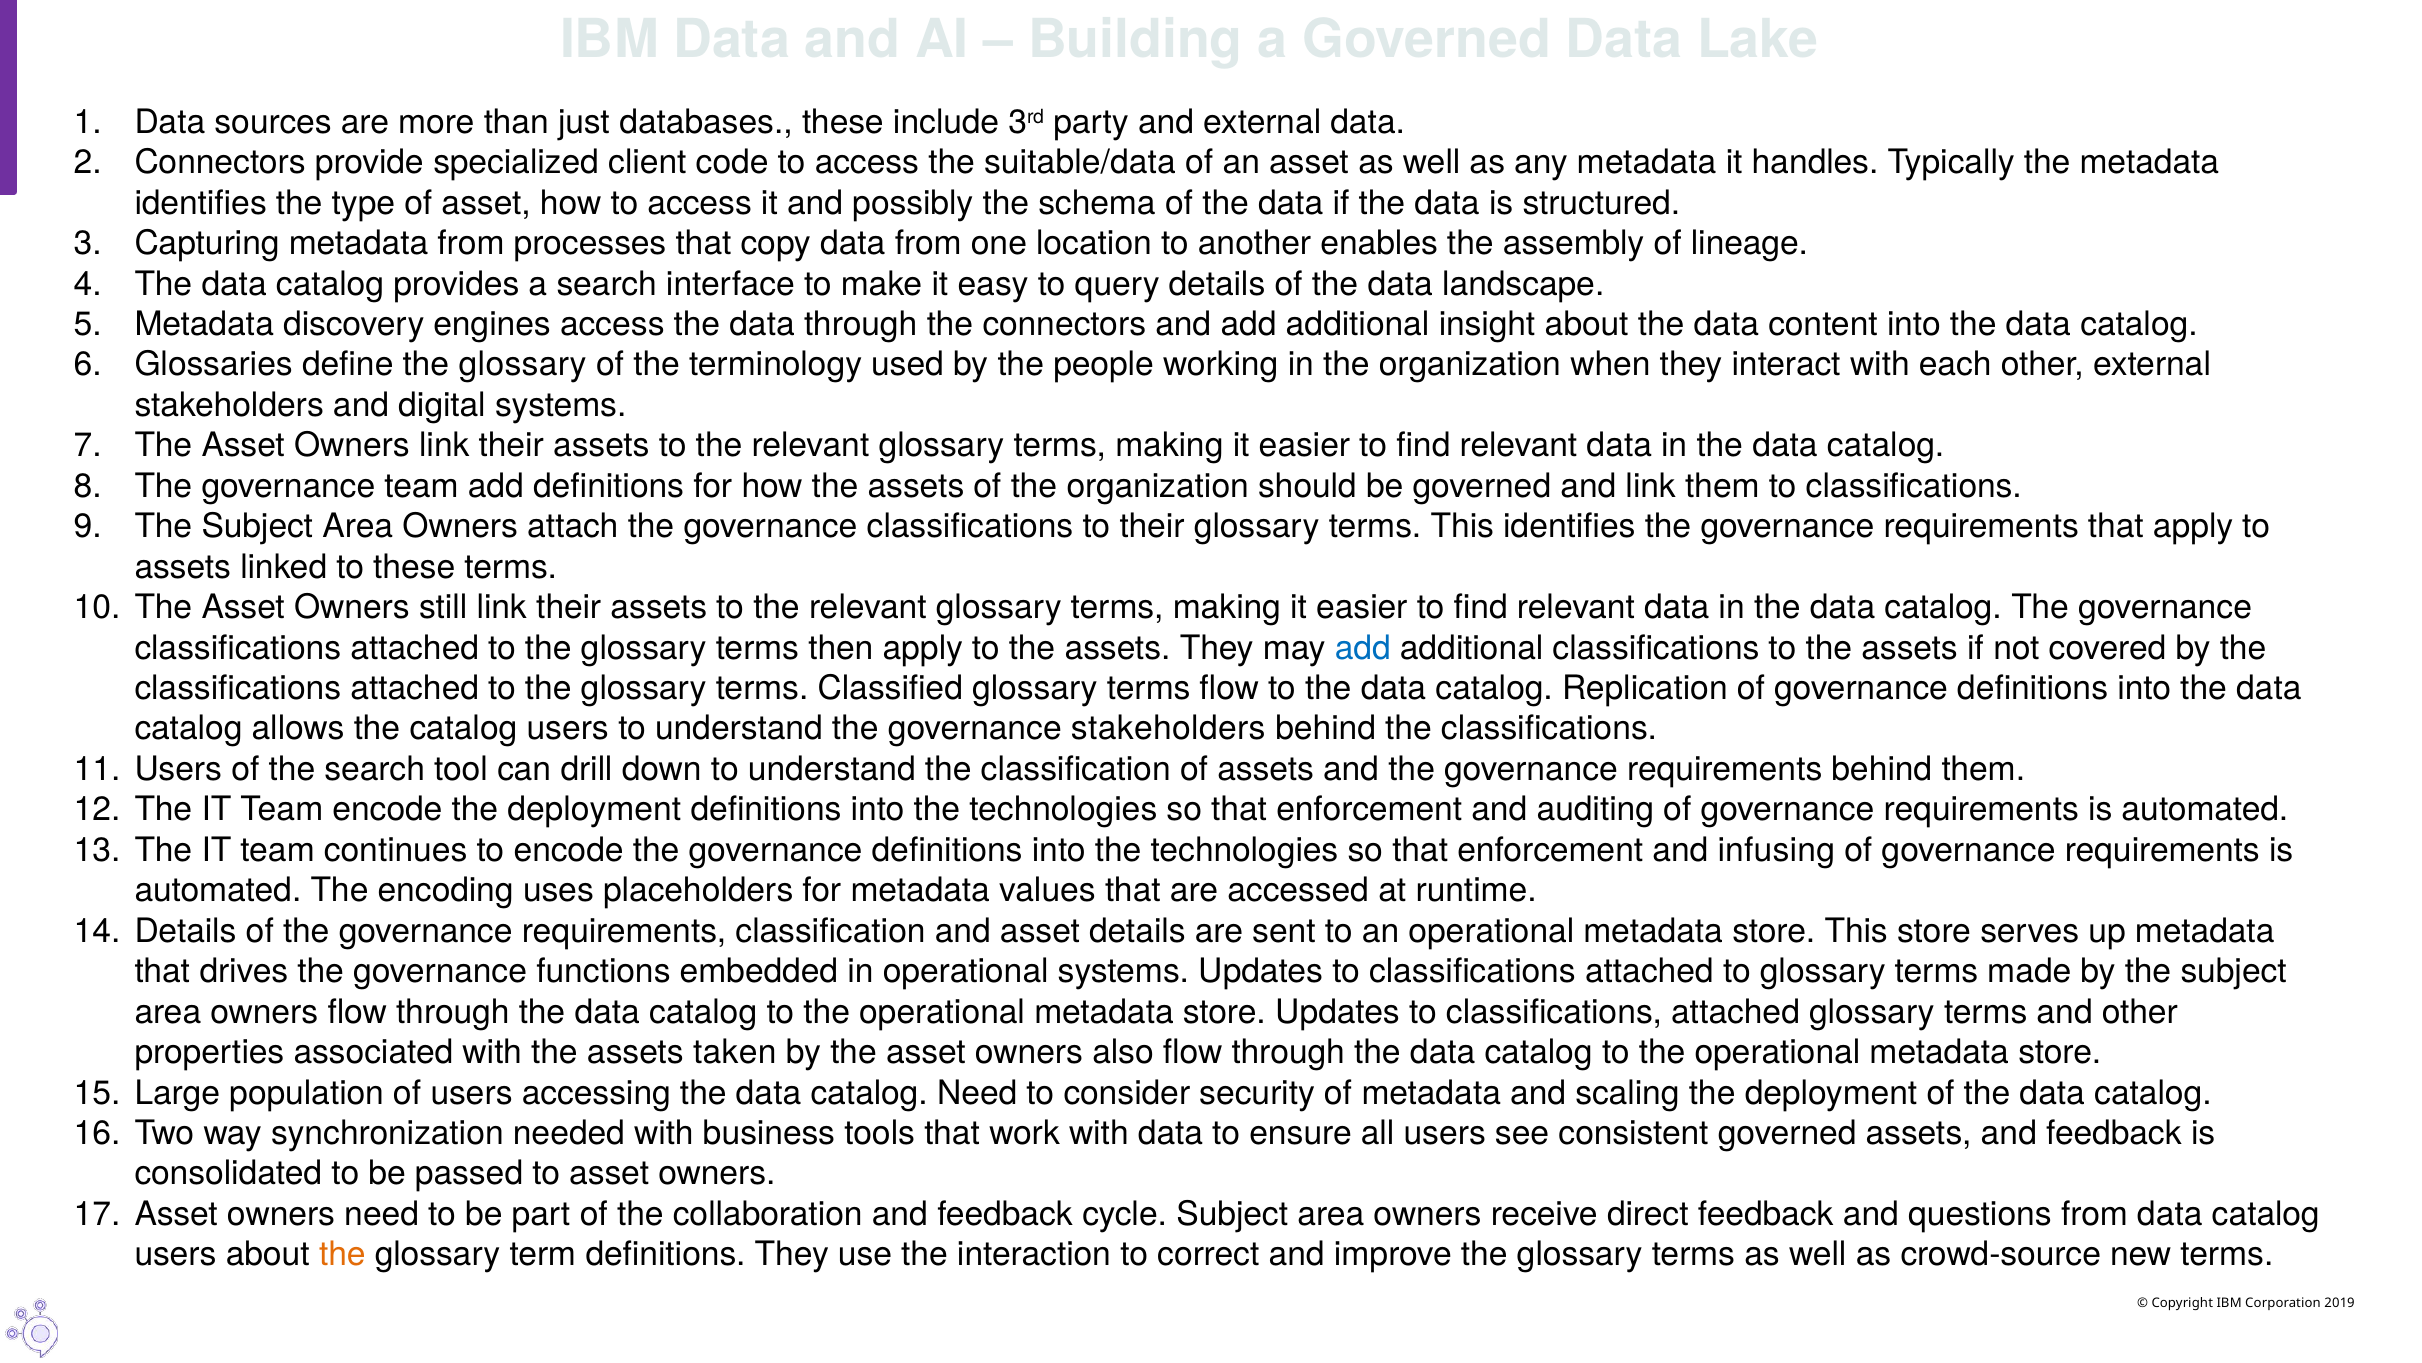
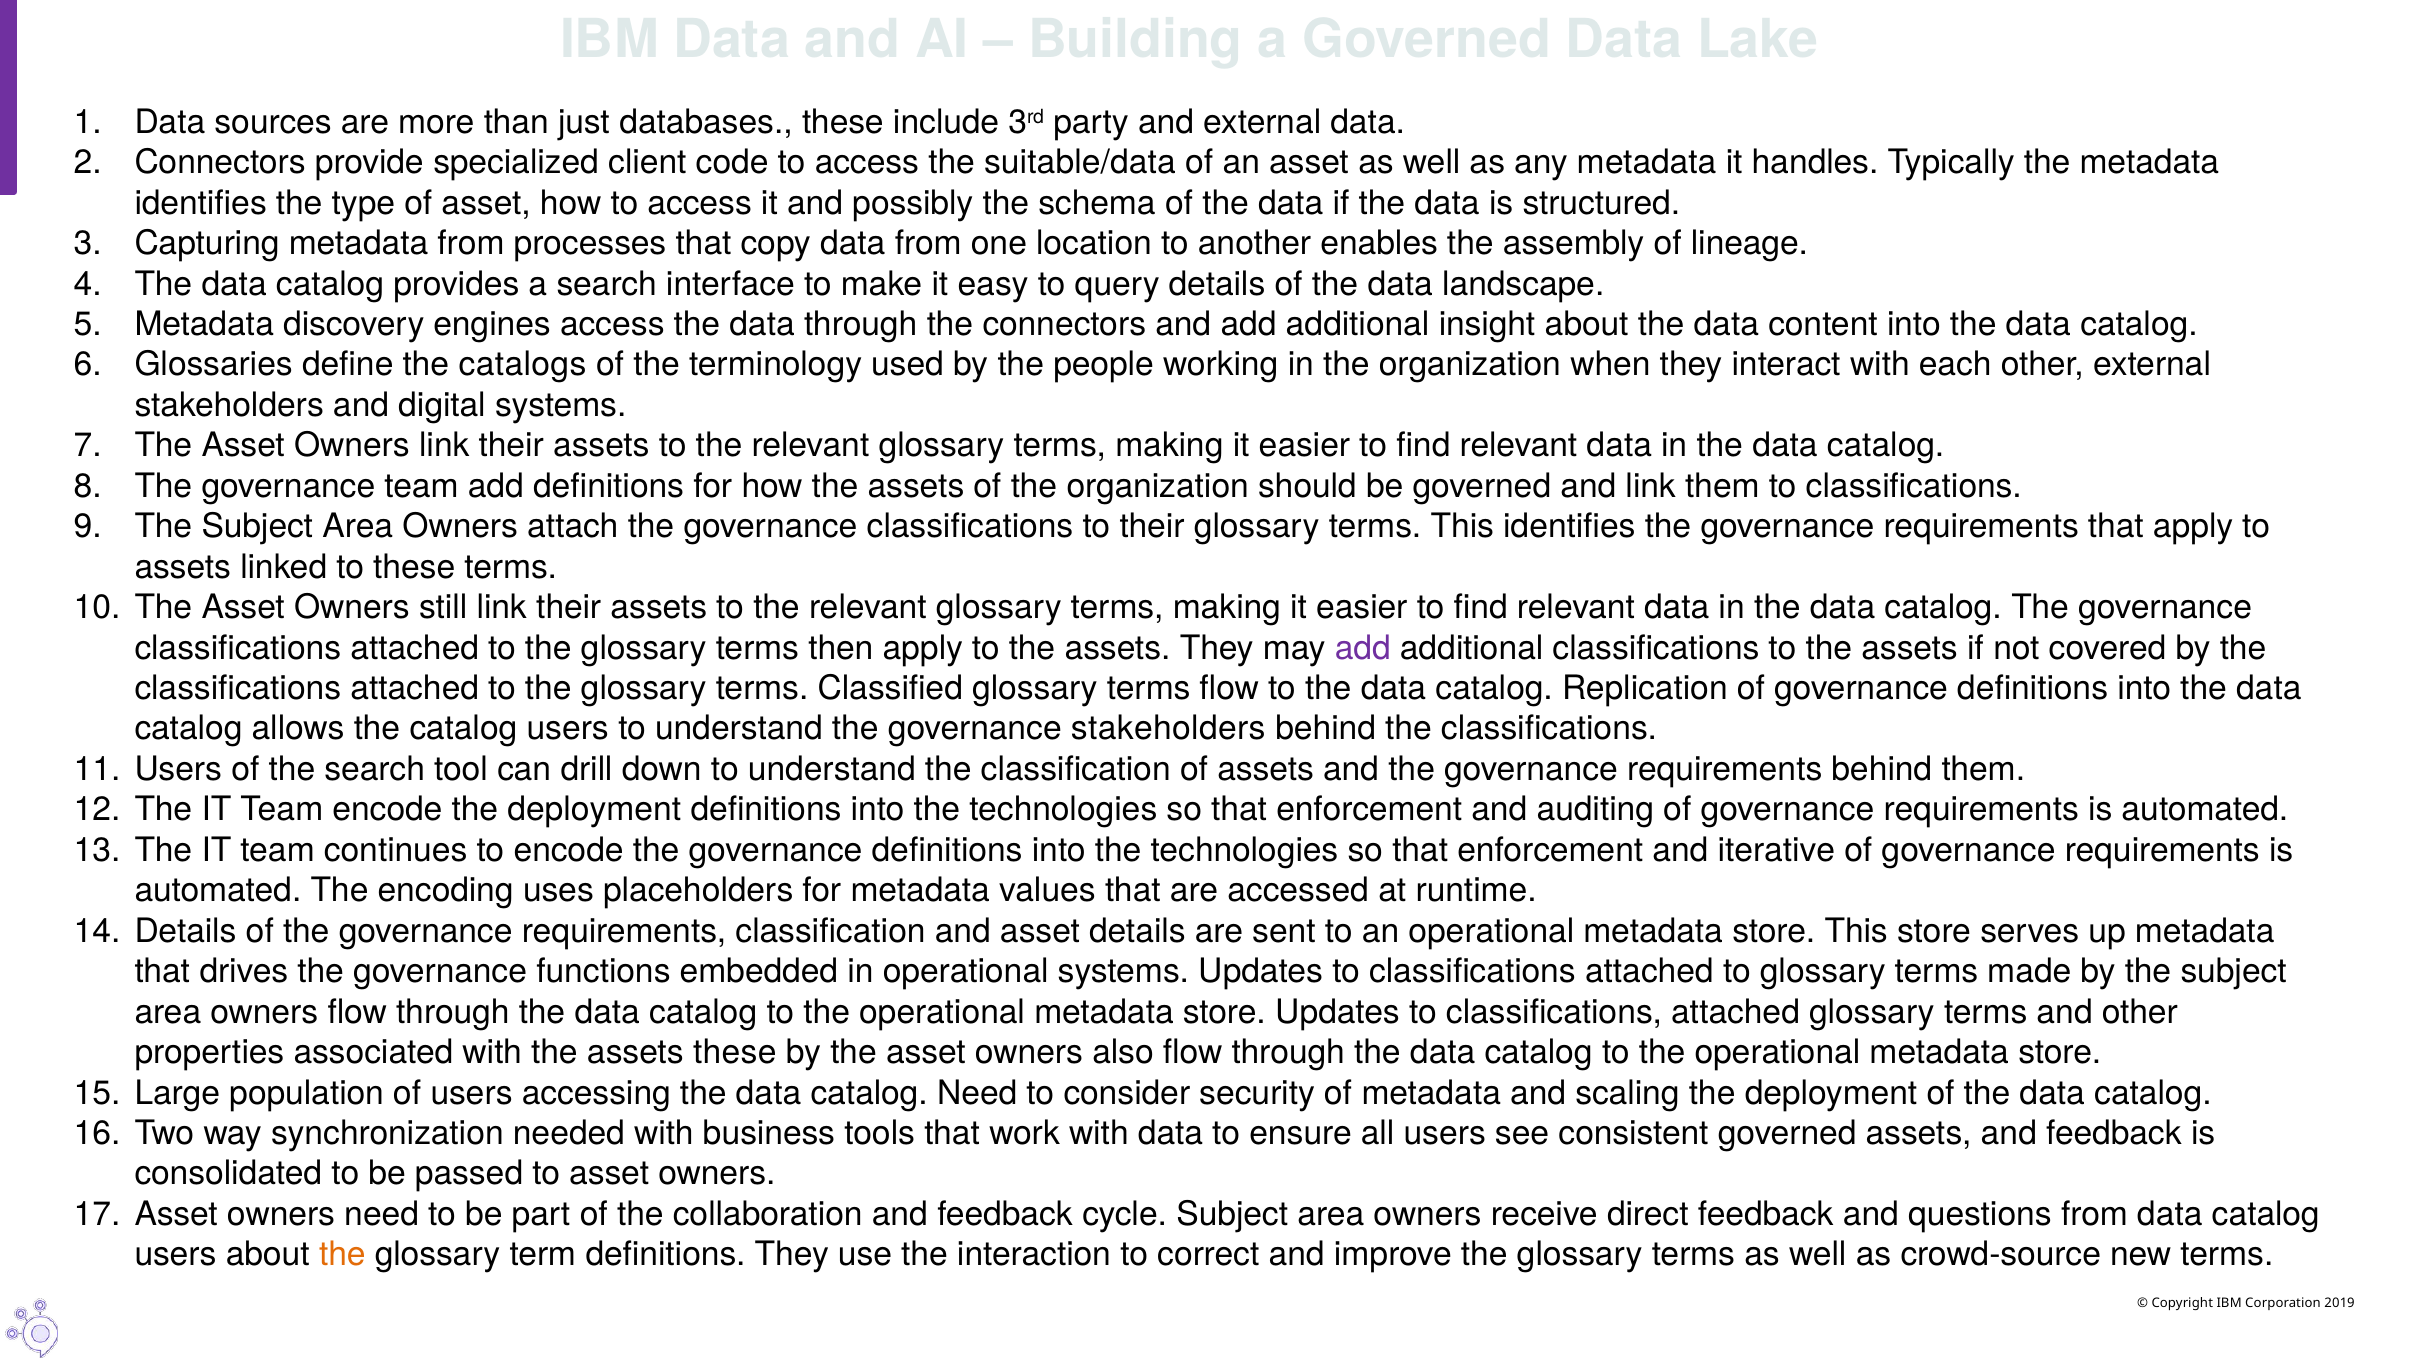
define the glossary: glossary -> catalogs
add at (1363, 648) colour: blue -> purple
infusing: infusing -> iterative
assets taken: taken -> these
